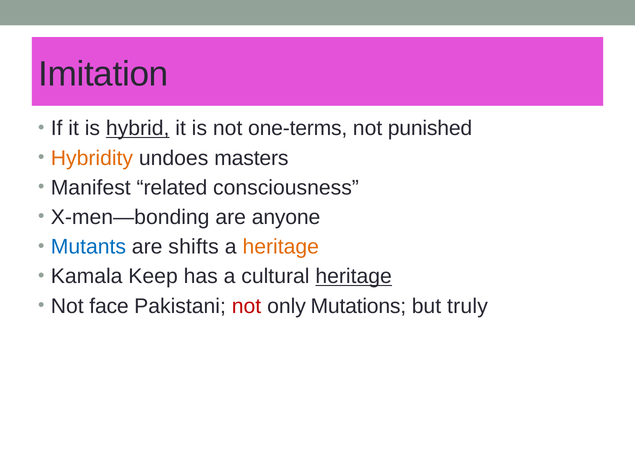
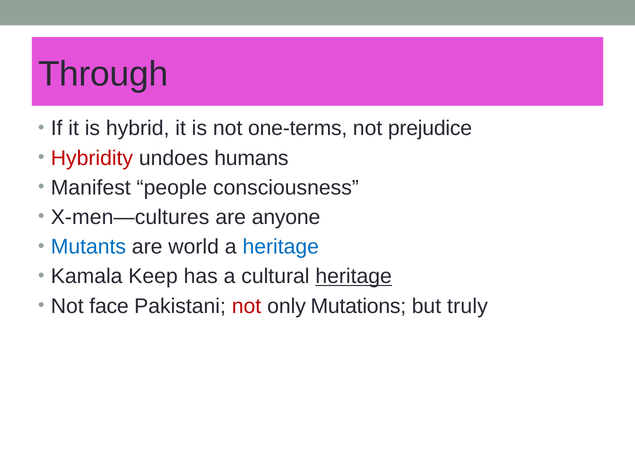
Imitation: Imitation -> Through
hybrid underline: present -> none
punished: punished -> prejudice
Hybridity colour: orange -> red
masters: masters -> humans
related: related -> people
X-men—bonding: X-men—bonding -> X-men—cultures
shifts: shifts -> world
heritage at (281, 247) colour: orange -> blue
